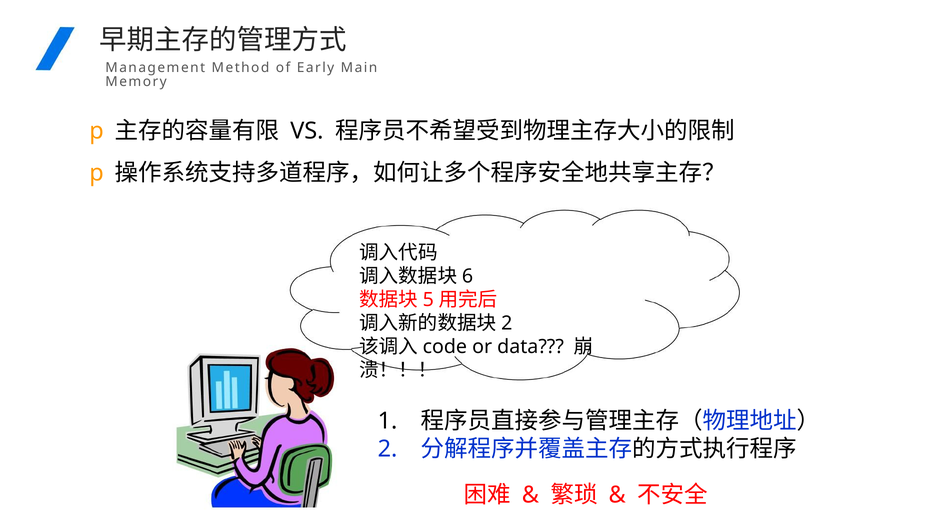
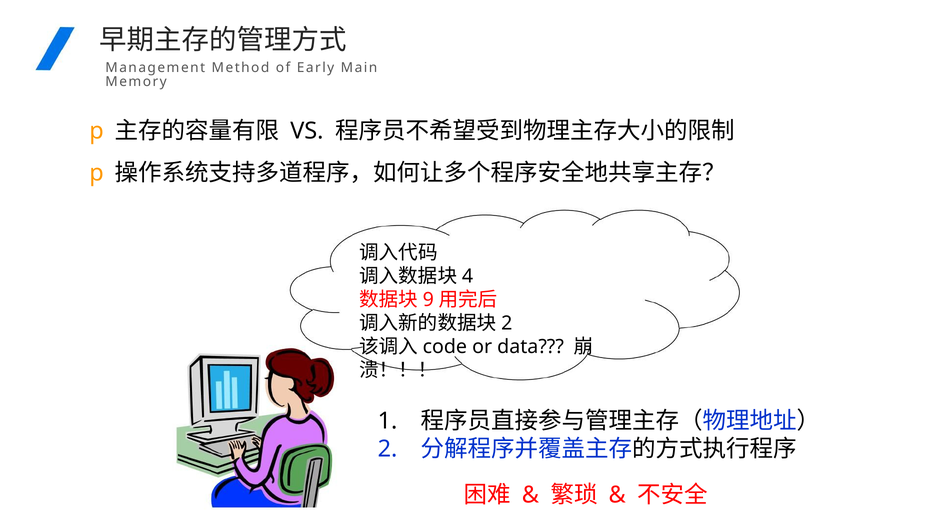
6: 6 -> 4
5: 5 -> 9
